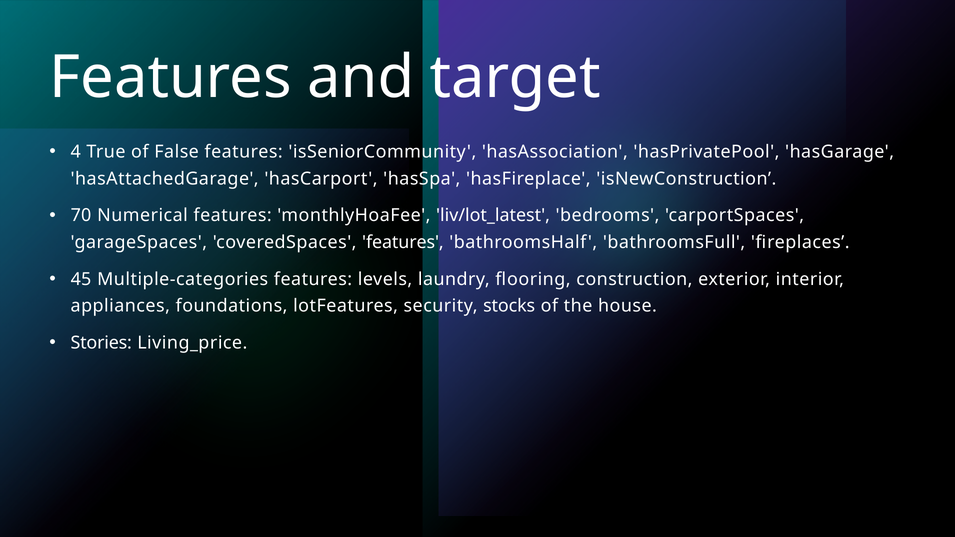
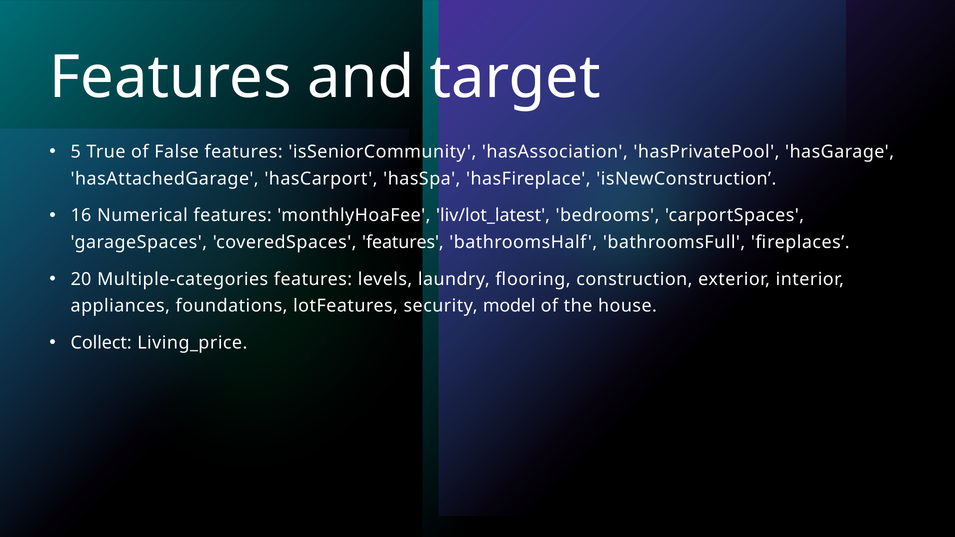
4: 4 -> 5
70: 70 -> 16
45: 45 -> 20
stocks: stocks -> model
Stories: Stories -> Collect
